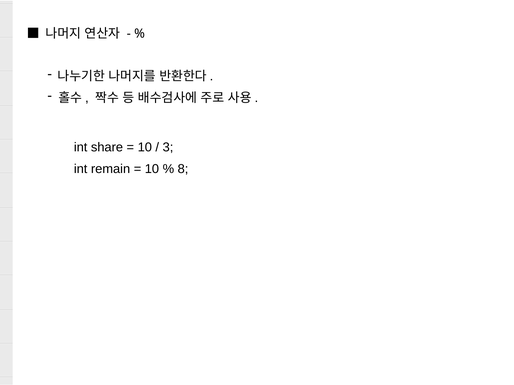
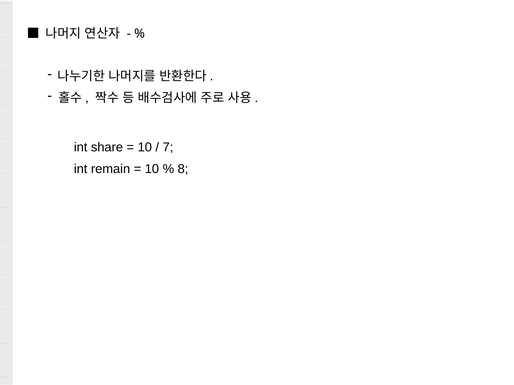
3: 3 -> 7
